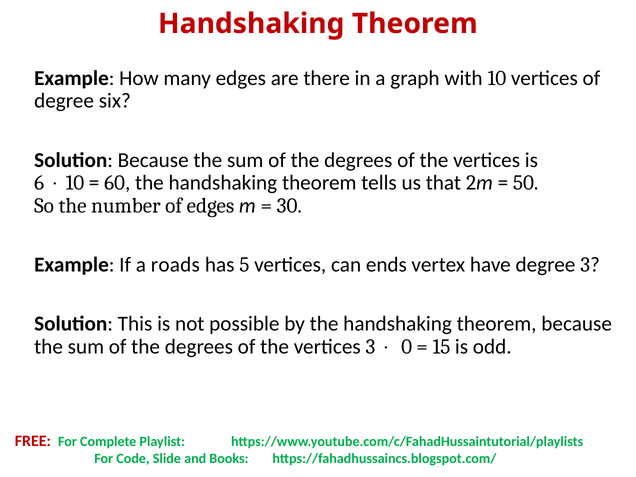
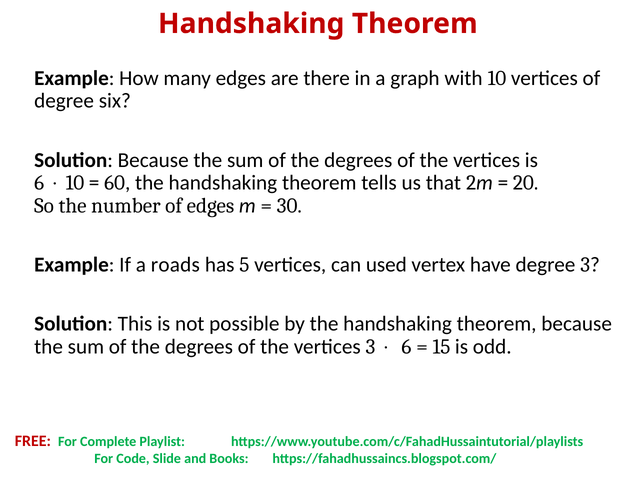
50: 50 -> 20
ends: ends -> used
0 at (407, 347): 0 -> 6
